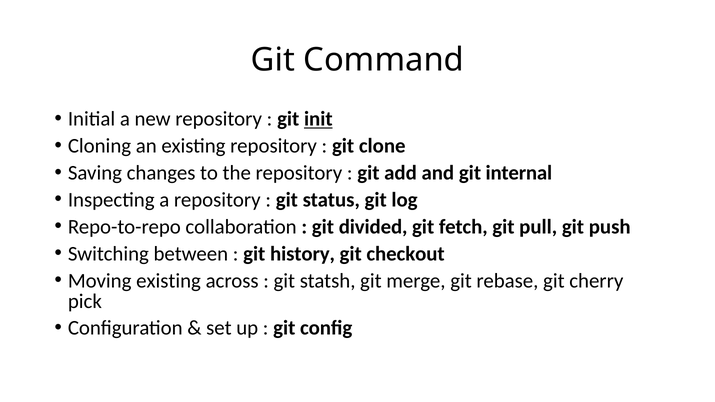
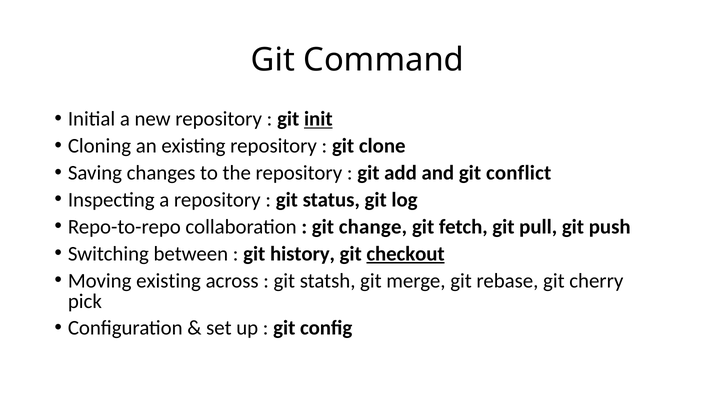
internal: internal -> conflict
divided: divided -> change
checkout underline: none -> present
